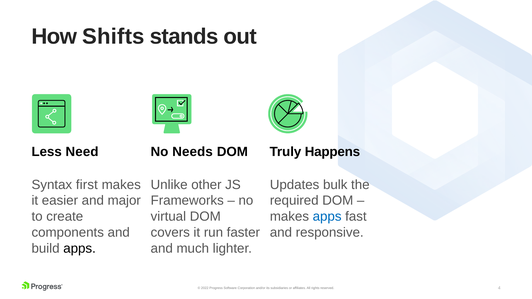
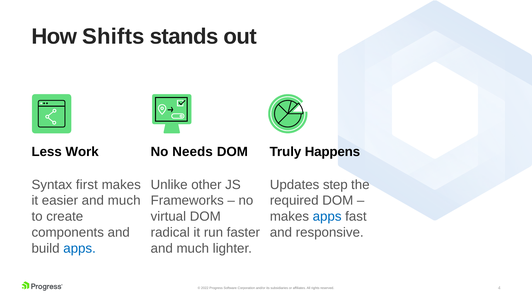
Need: Need -> Work
bulk: bulk -> step
easier and major: major -> much
covers: covers -> radical
apps at (80, 249) colour: black -> blue
